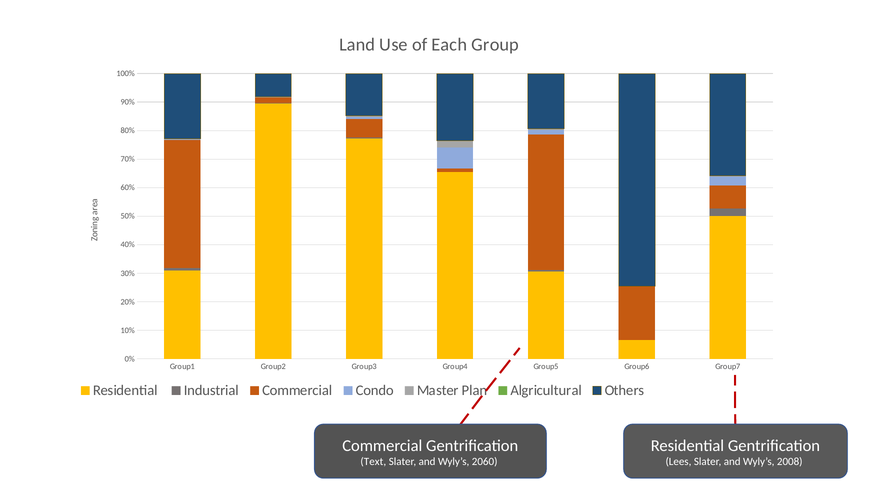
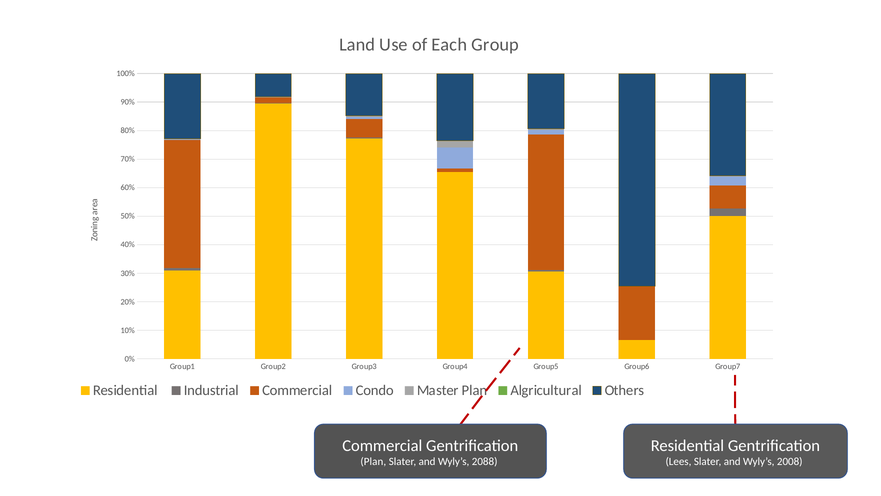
Text at (373, 461): Text -> Plan
2060: 2060 -> 2088
